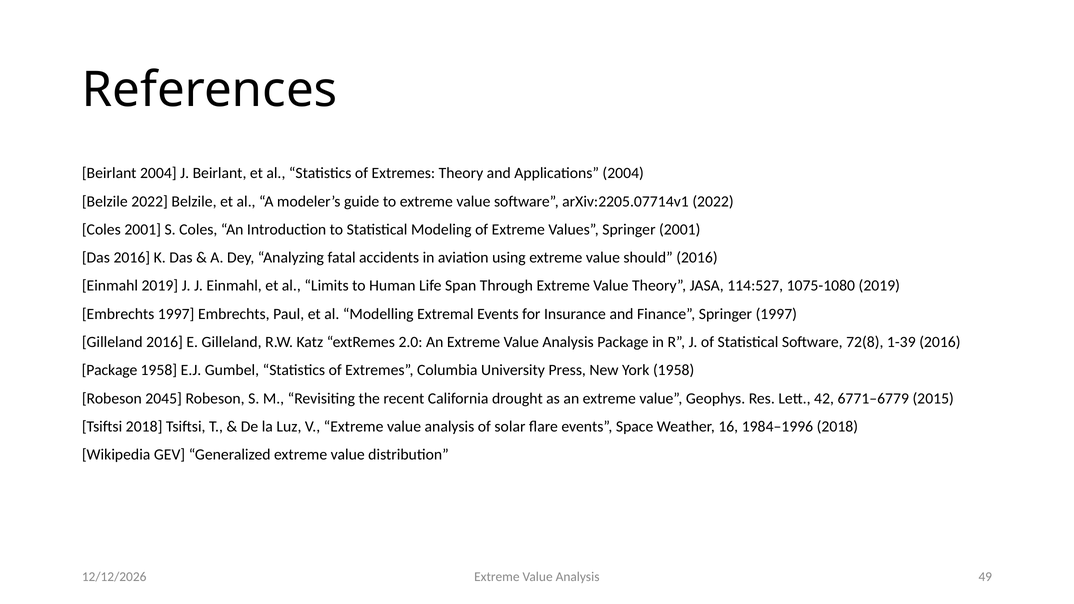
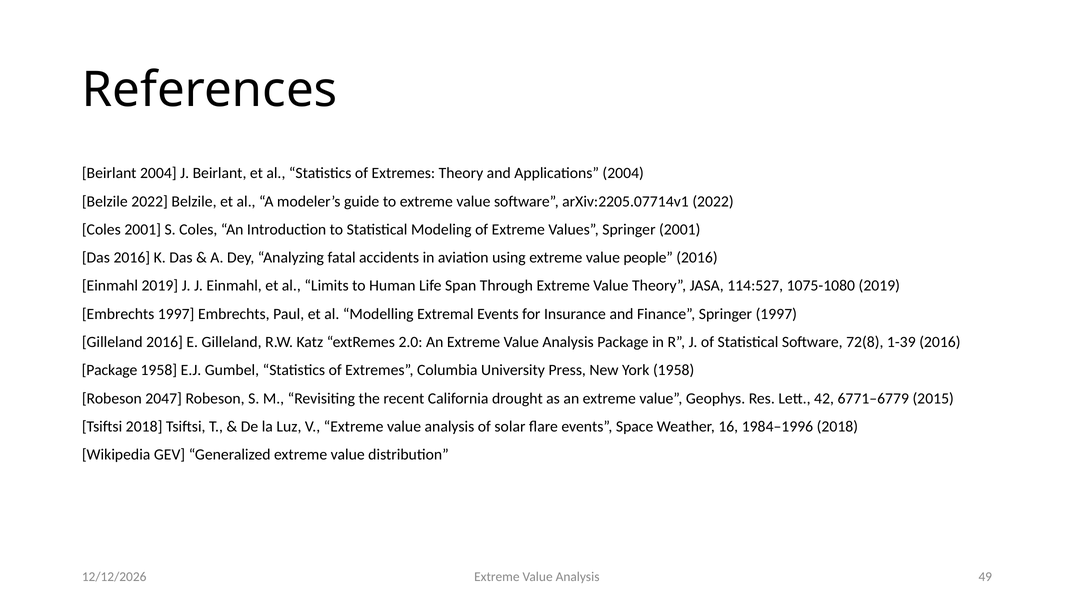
should: should -> people
2045: 2045 -> 2047
